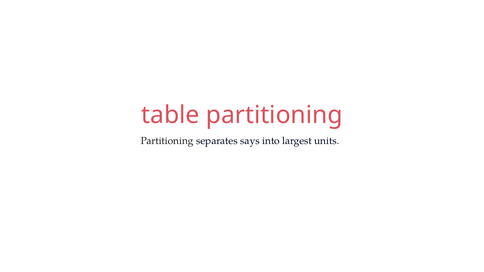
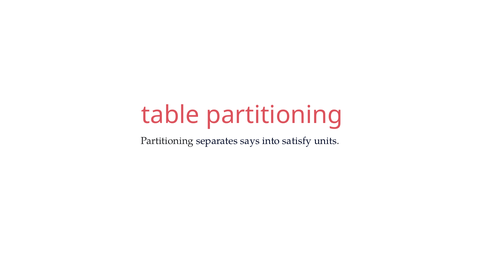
largest: largest -> satisfy
